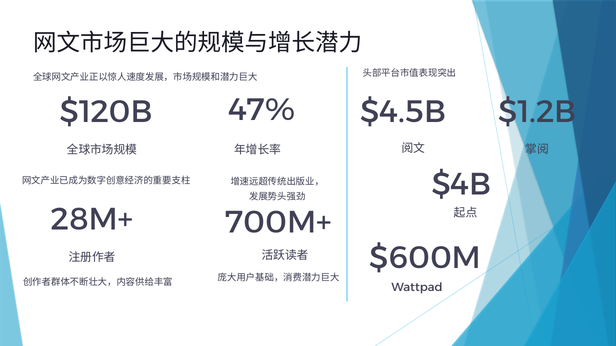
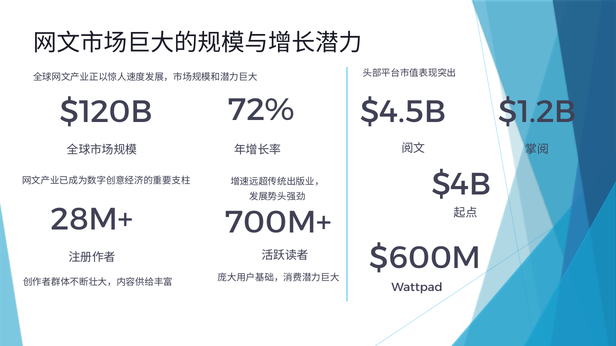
47%: 47% -> 72%
